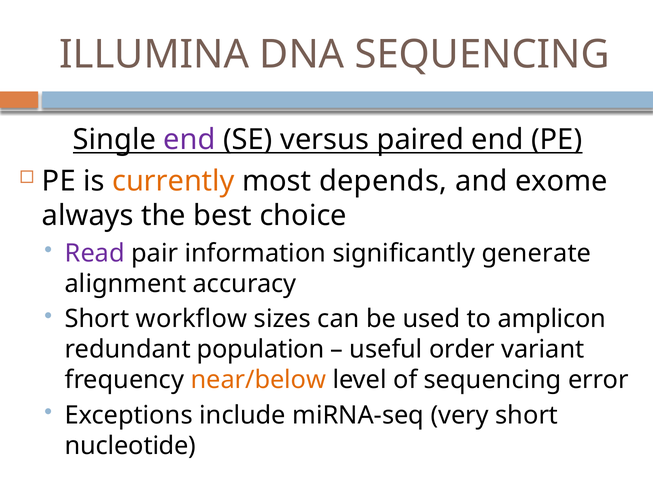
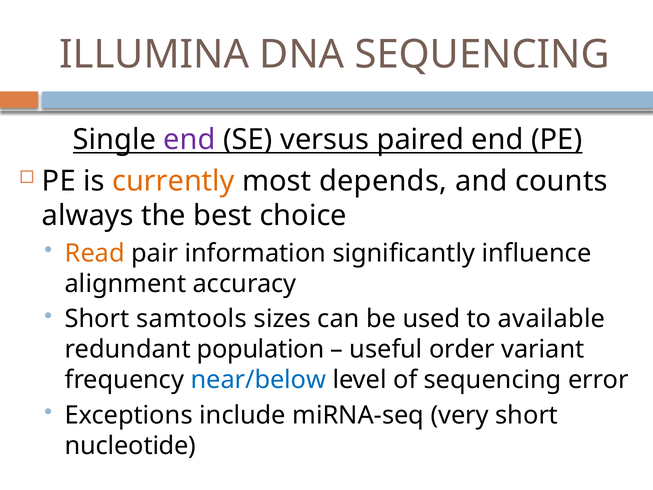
exome: exome -> counts
Read colour: purple -> orange
generate: generate -> influence
workflow: workflow -> samtools
amplicon: amplicon -> available
near/below colour: orange -> blue
